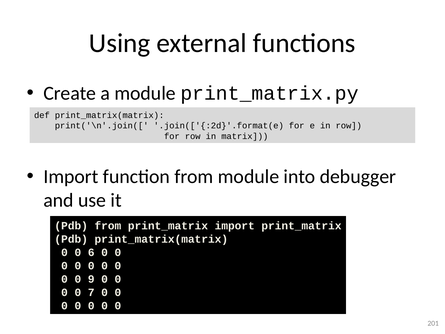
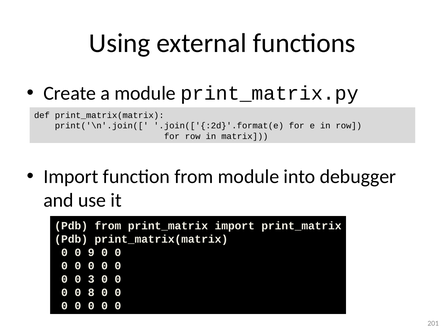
6: 6 -> 9
9: 9 -> 3
7: 7 -> 8
